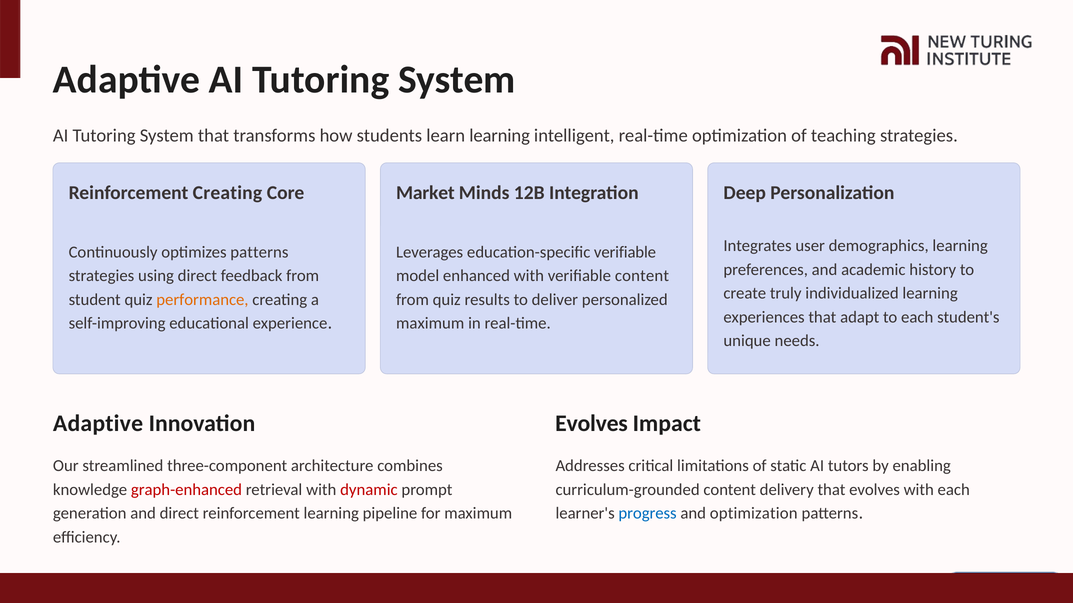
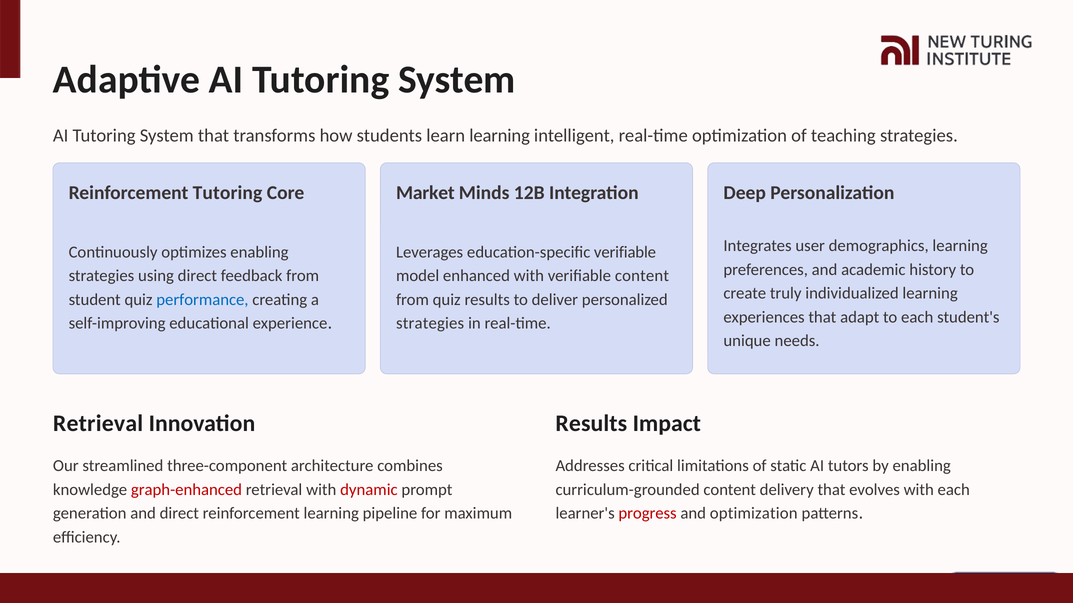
Reinforcement Creating: Creating -> Tutoring
optimizes patterns: patterns -> enabling
performance colour: orange -> blue
maximum at (430, 324): maximum -> strategies
Adaptive at (98, 424): Adaptive -> Retrieval
Evolves at (591, 424): Evolves -> Results
progress colour: blue -> red
